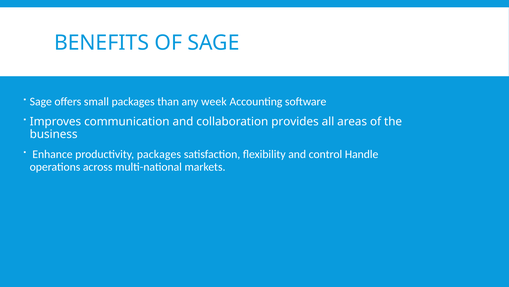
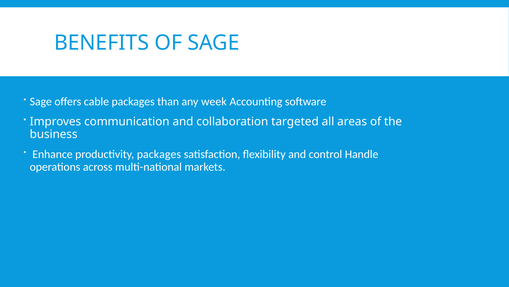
small: small -> cable
provides: provides -> targeted
